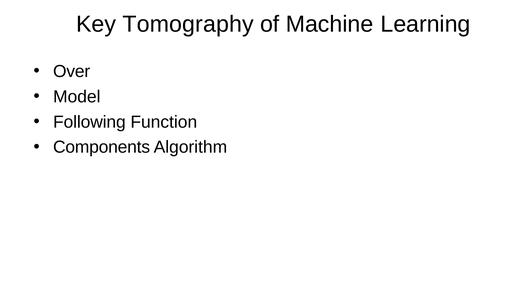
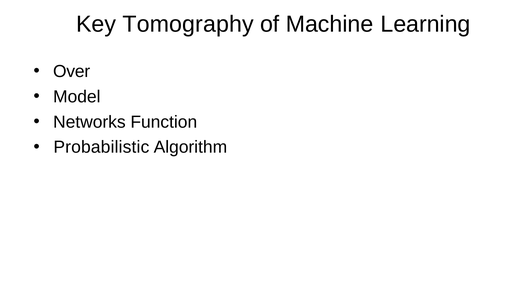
Following: Following -> Networks
Components: Components -> Probabilistic
